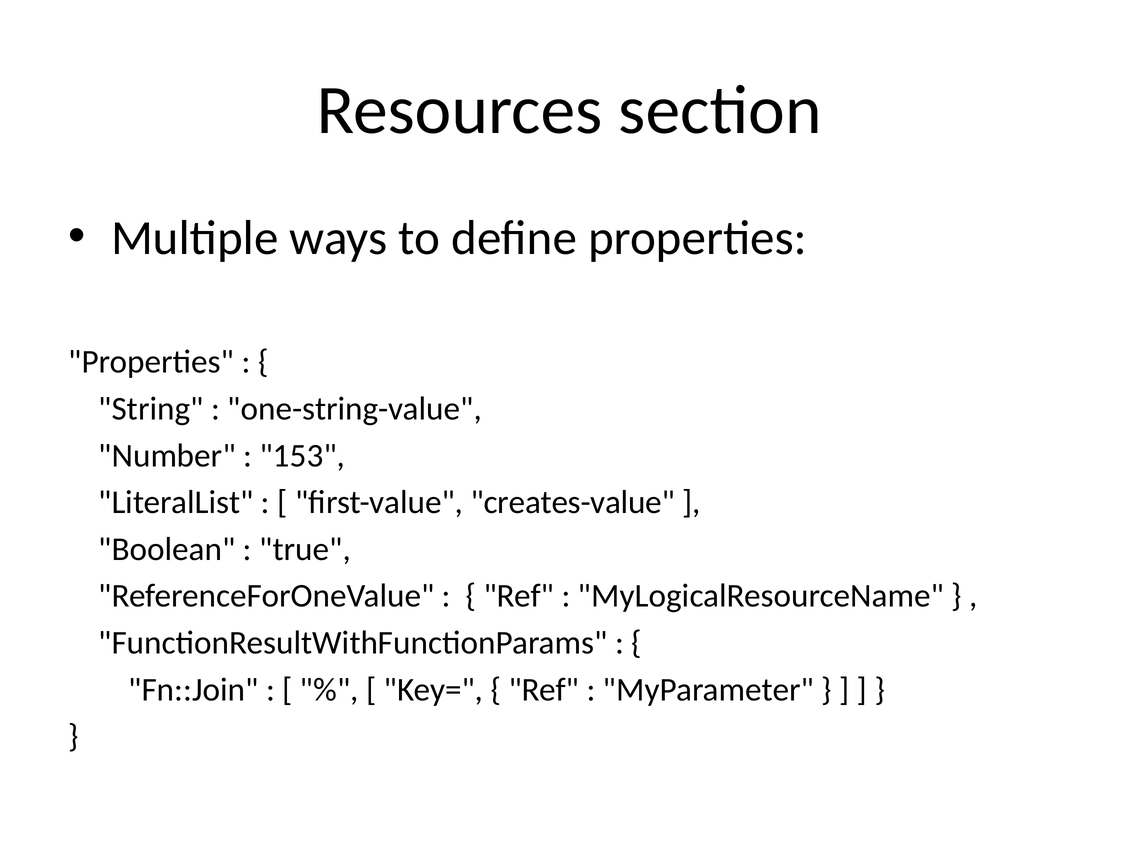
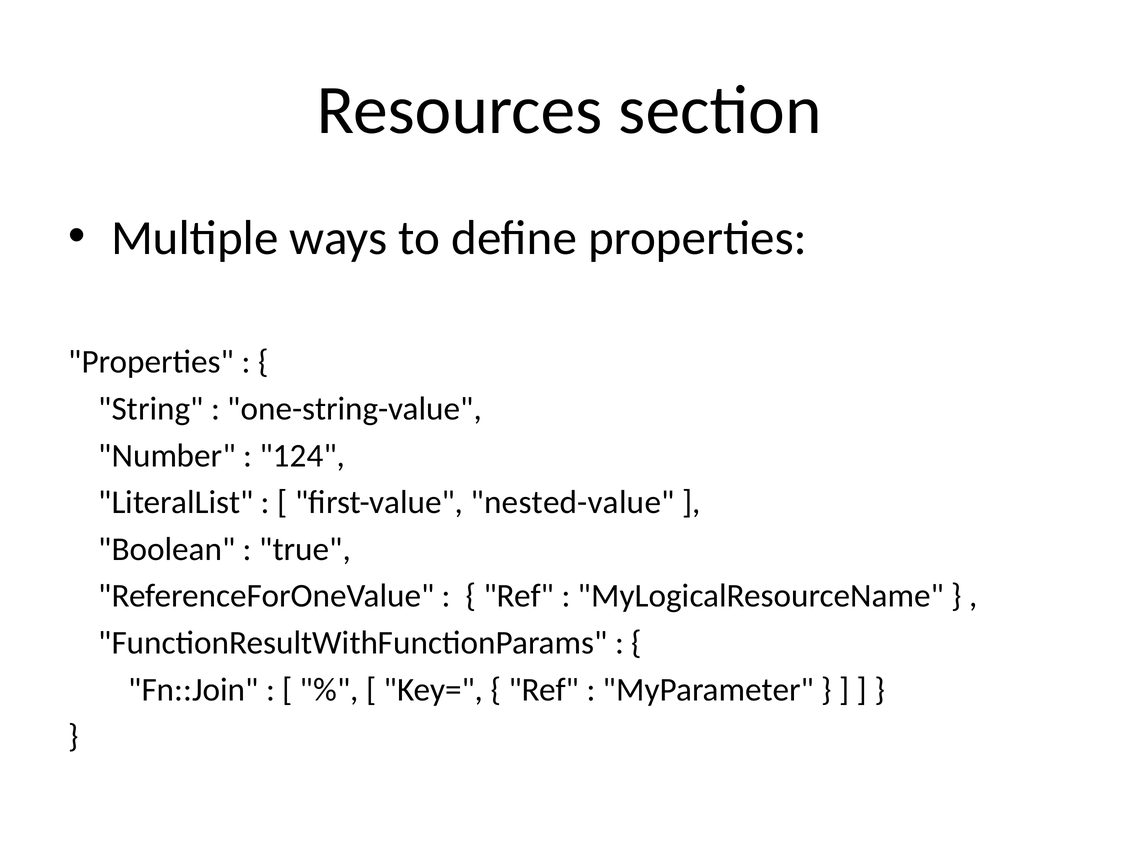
153: 153 -> 124
creates-value: creates-value -> nested-value
